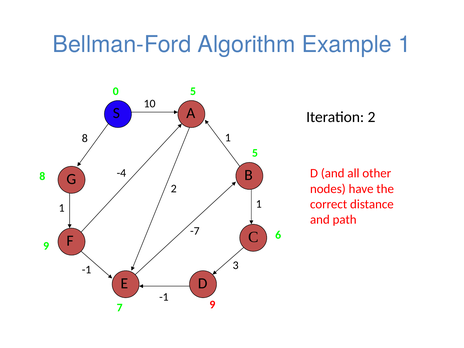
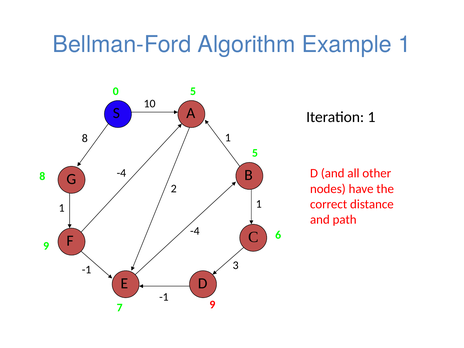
Iteration 2: 2 -> 1
-7 at (195, 231): -7 -> -4
